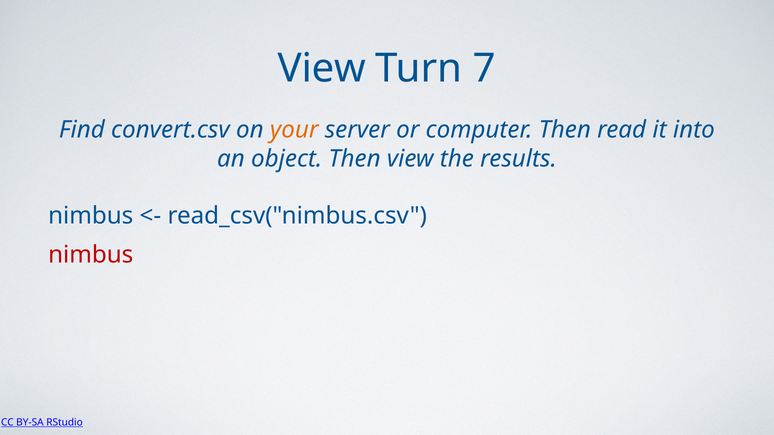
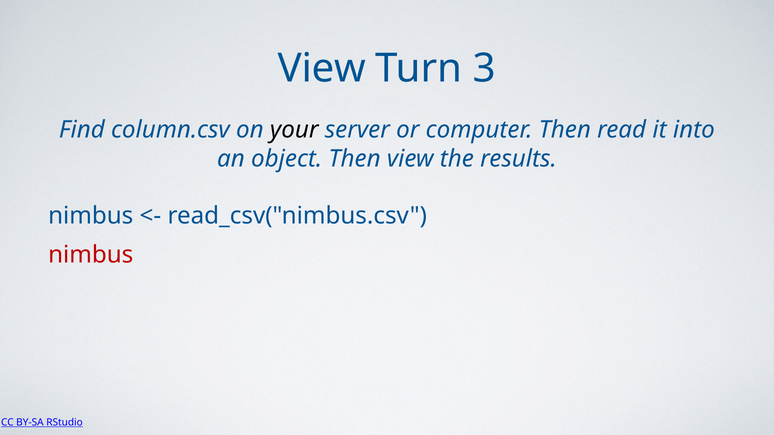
7: 7 -> 3
convert.csv: convert.csv -> column.csv
your colour: orange -> black
